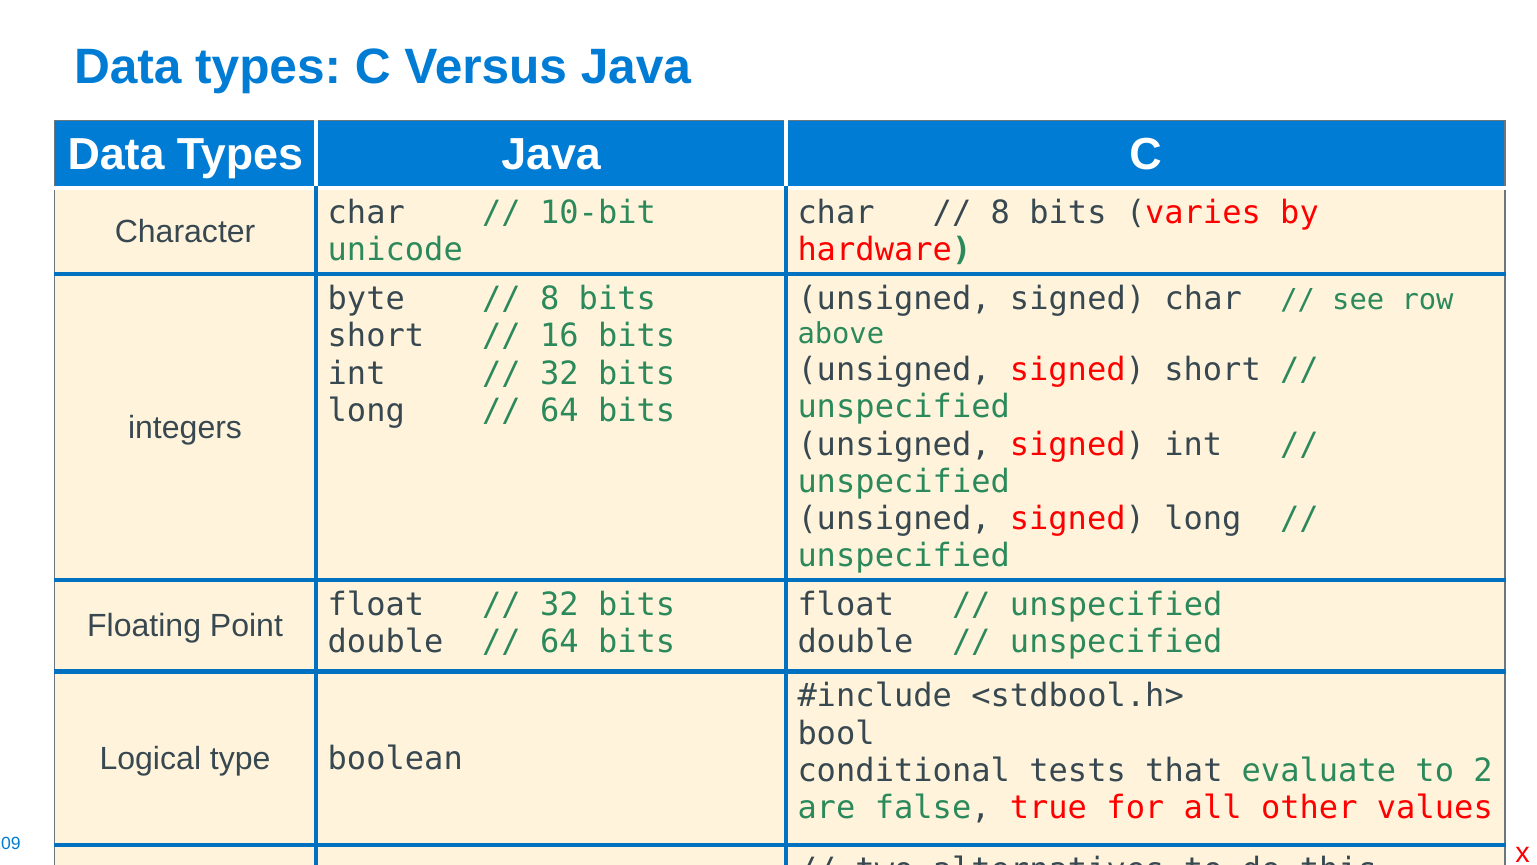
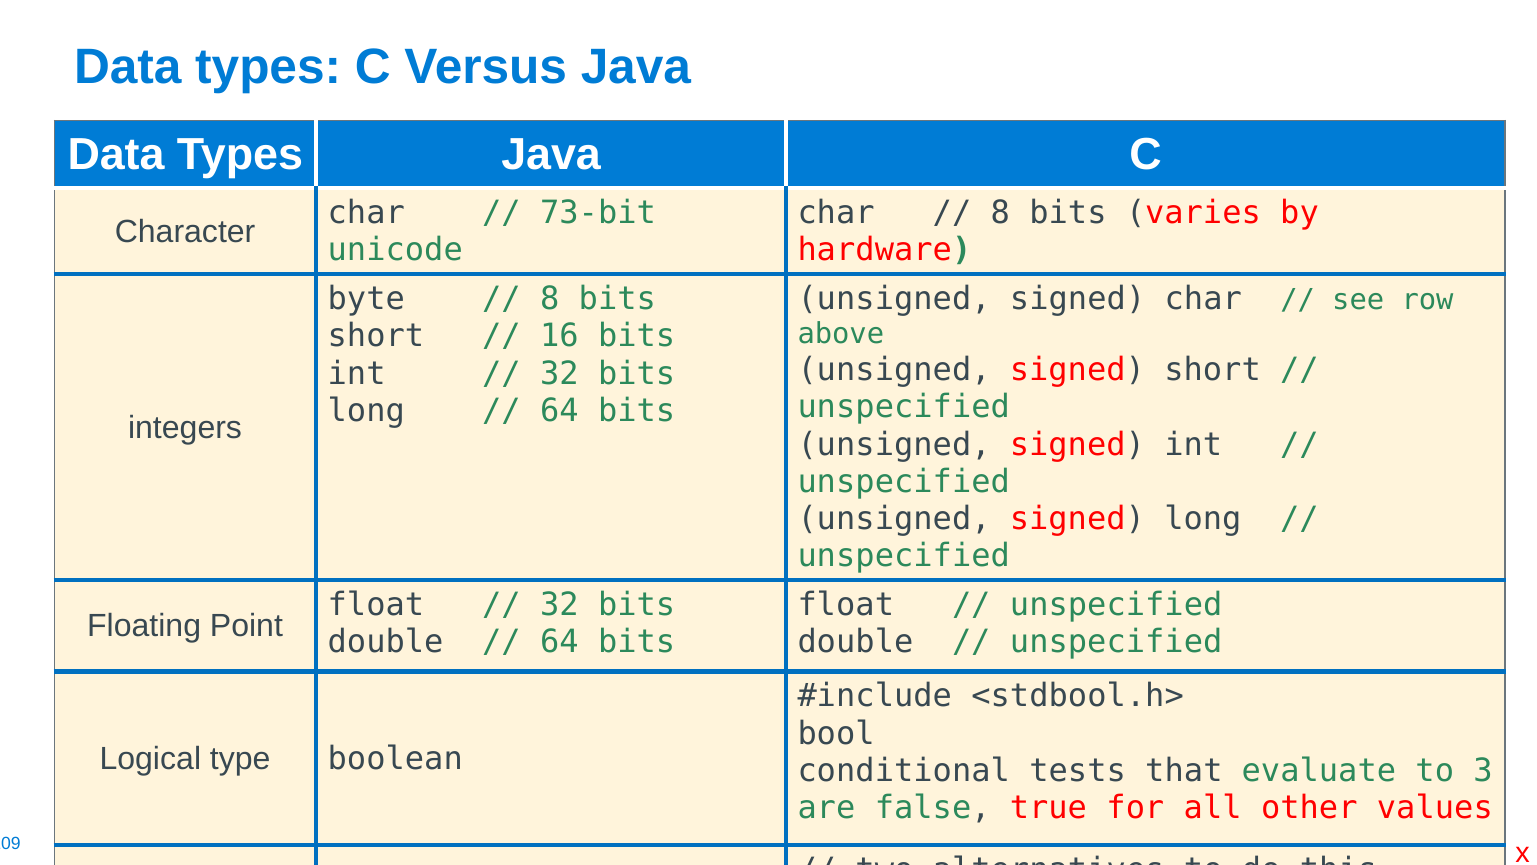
10-bit: 10-bit -> 73-bit
2: 2 -> 3
